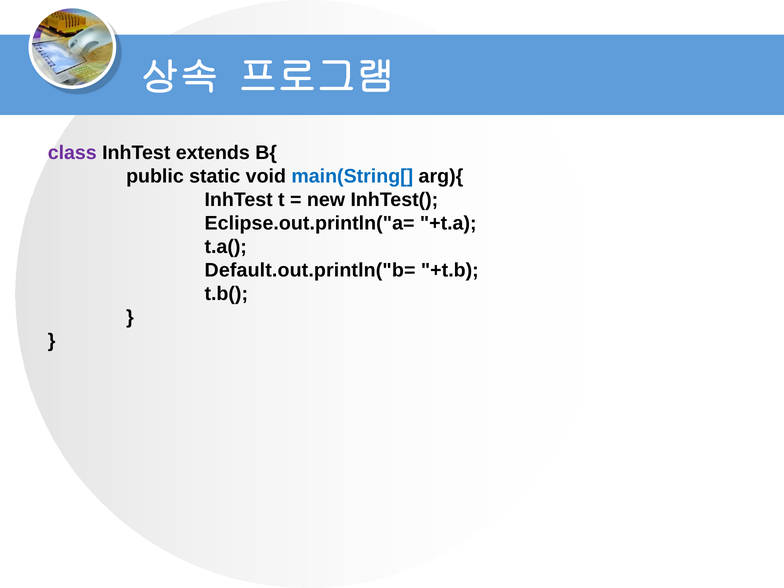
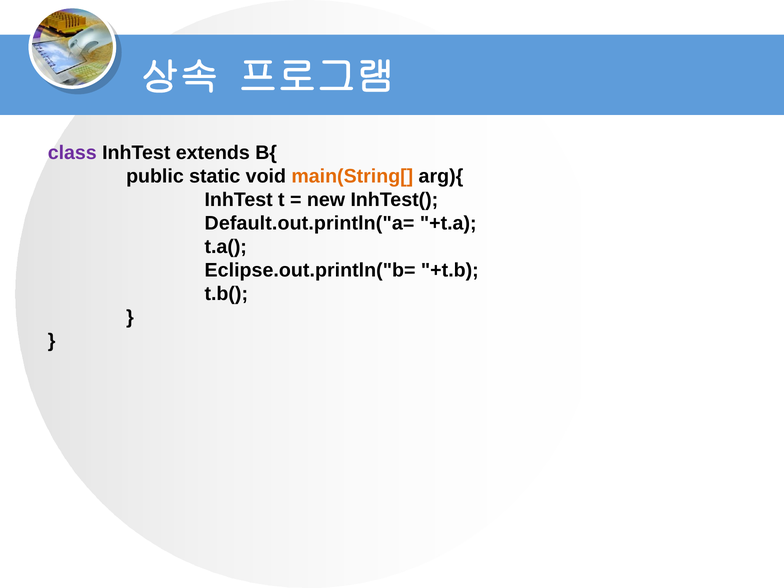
main(String[ colour: blue -> orange
Eclipse.out.println("a=: Eclipse.out.println("a= -> Default.out.println("a=
Default.out.println("b=: Default.out.println("b= -> Eclipse.out.println("b=
